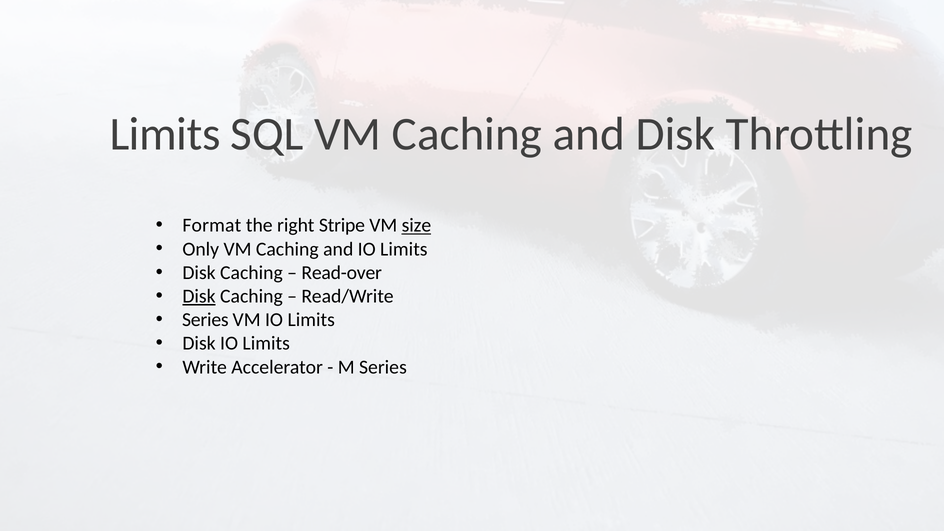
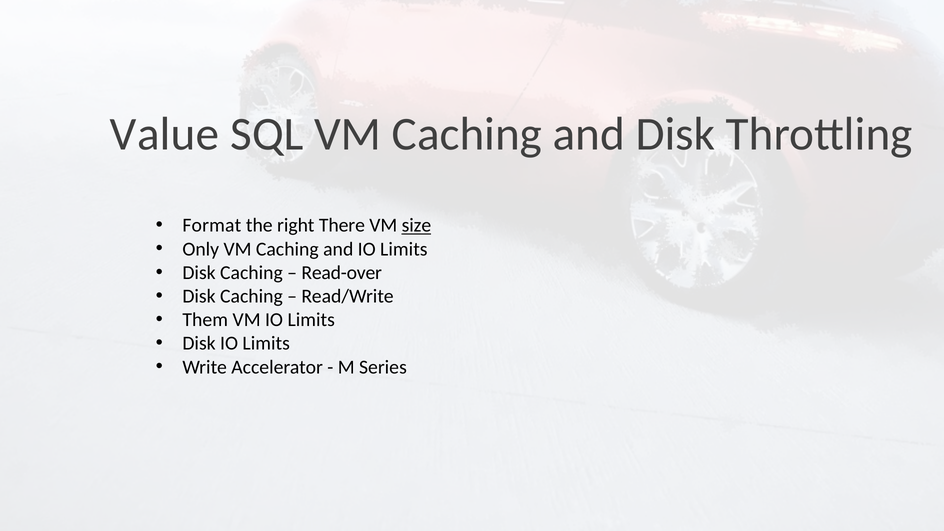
Limits at (165, 134): Limits -> Value
Stripe: Stripe -> There
Disk at (199, 296) underline: present -> none
Series at (205, 320): Series -> Them
